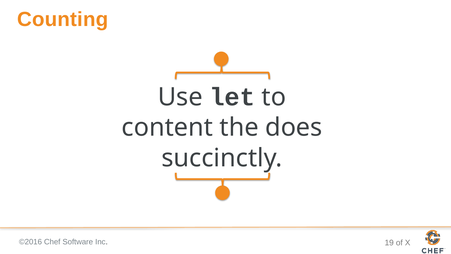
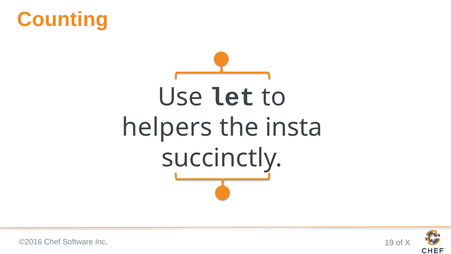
content: content -> helpers
does: does -> insta
